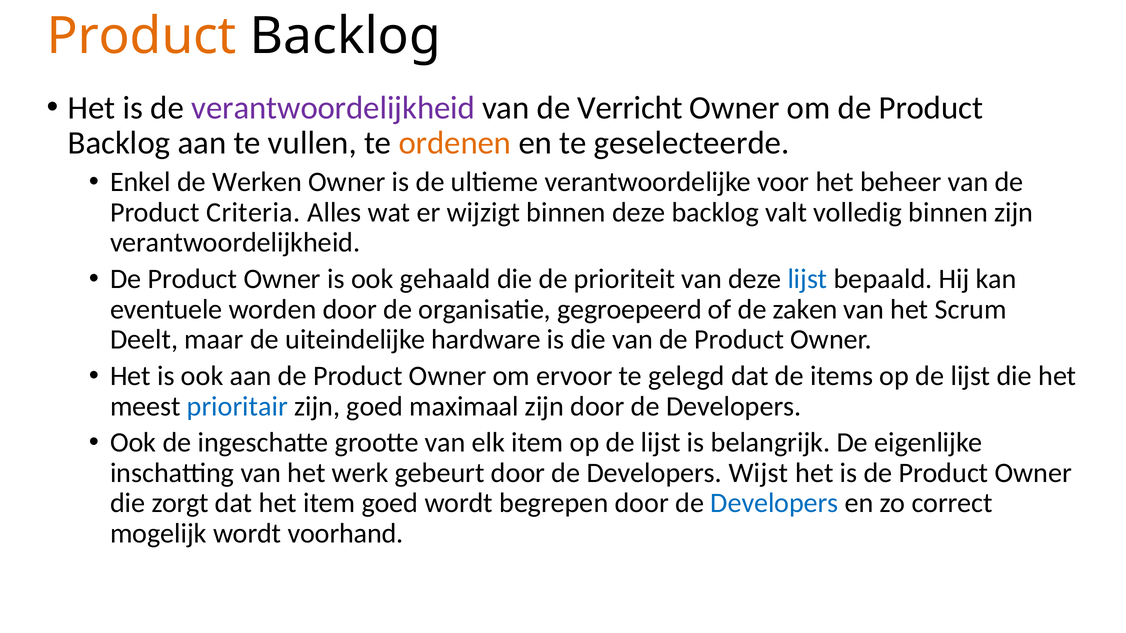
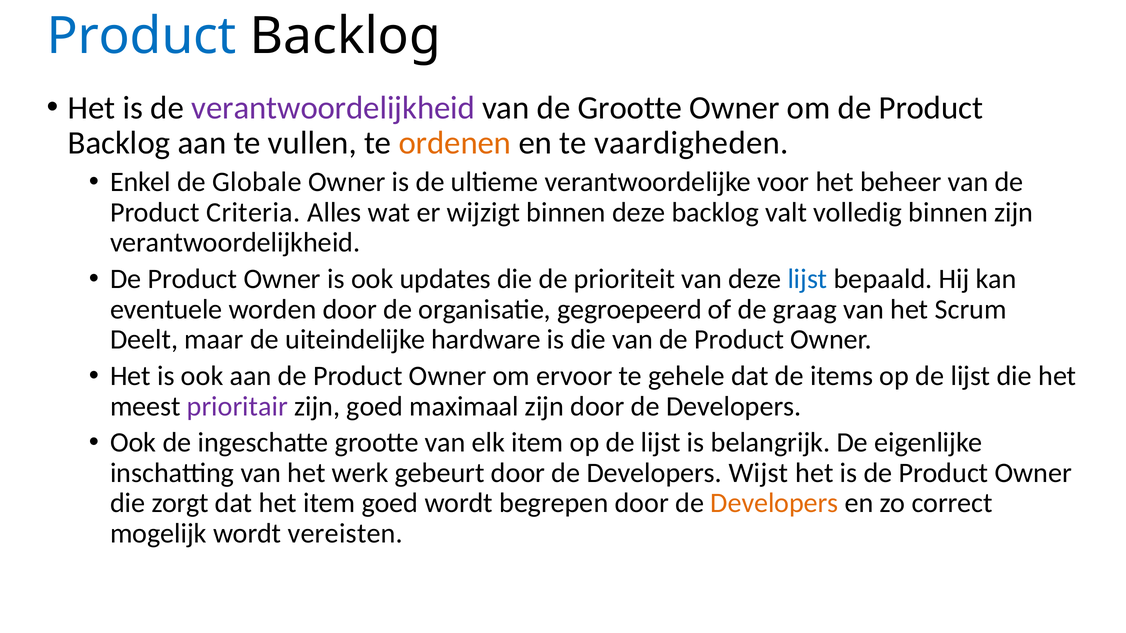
Product at (142, 36) colour: orange -> blue
de Verricht: Verricht -> Grootte
geselecteerde: geselecteerde -> vaardigheden
Werken: Werken -> Globale
gehaald: gehaald -> updates
zaken: zaken -> graag
gelegd: gelegd -> gehele
prioritair colour: blue -> purple
Developers at (774, 503) colour: blue -> orange
voorhand: voorhand -> vereisten
